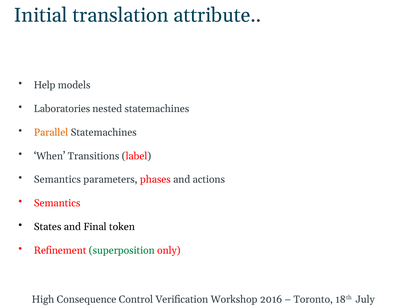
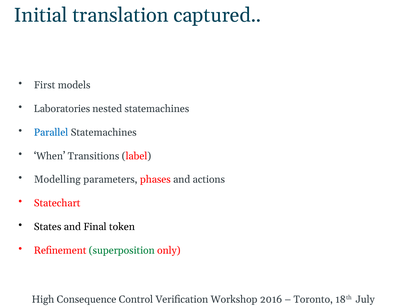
attribute: attribute -> captured
Help: Help -> First
Parallel colour: orange -> blue
Semantics at (57, 179): Semantics -> Modelling
Semantics at (57, 203): Semantics -> Statechart
